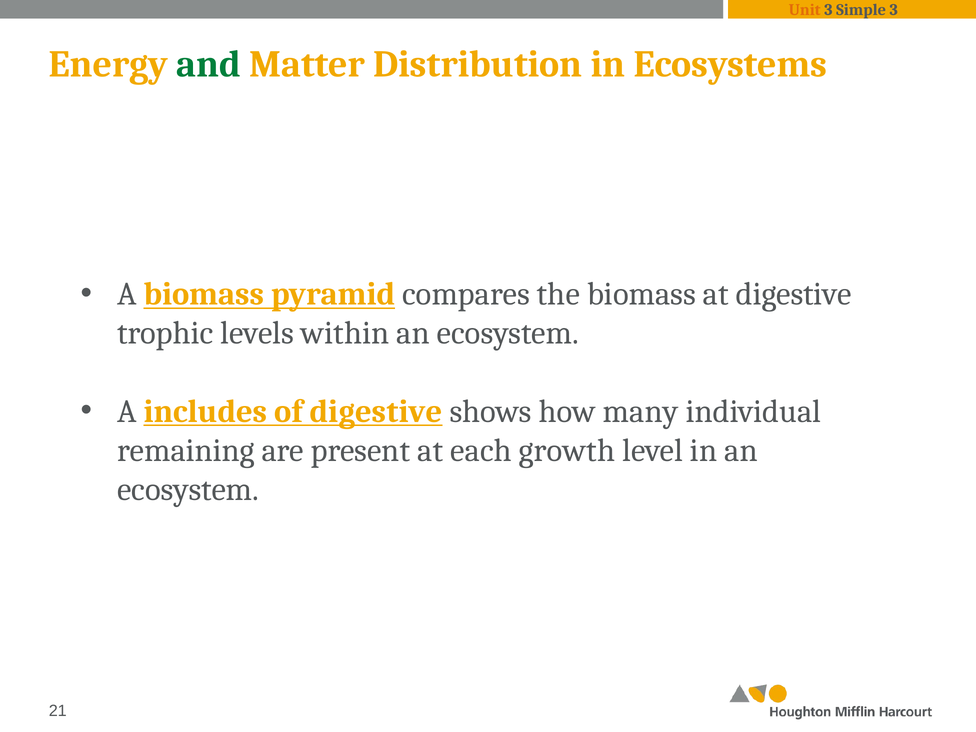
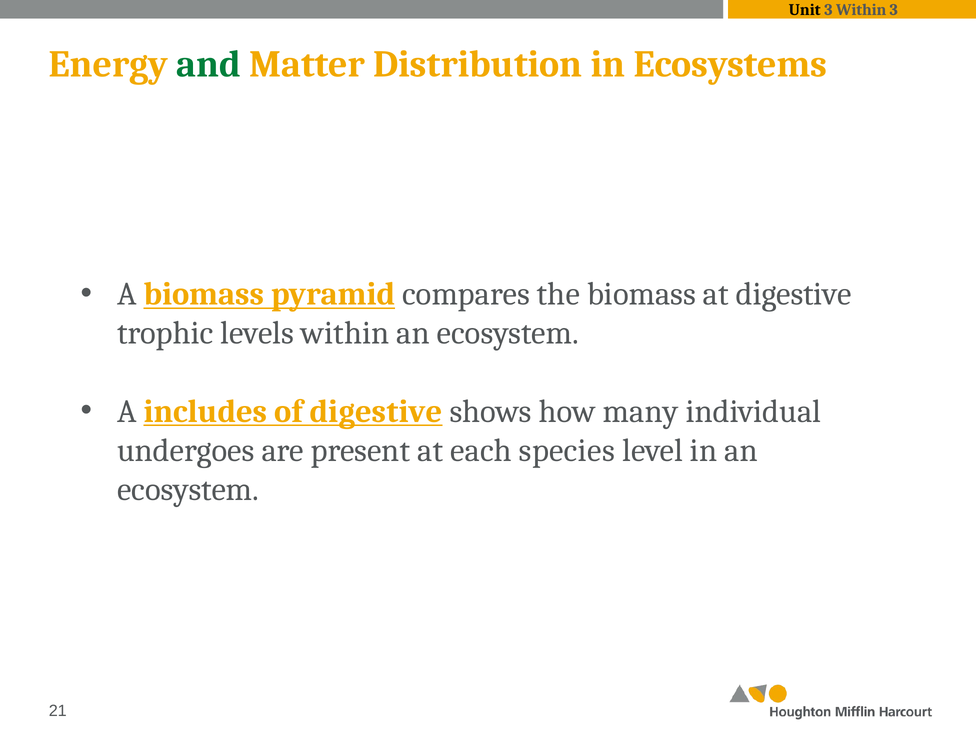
Unit colour: orange -> black
3 Simple: Simple -> Within
remaining: remaining -> undergoes
growth: growth -> species
